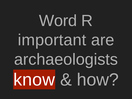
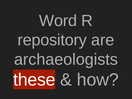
important: important -> repository
know: know -> these
